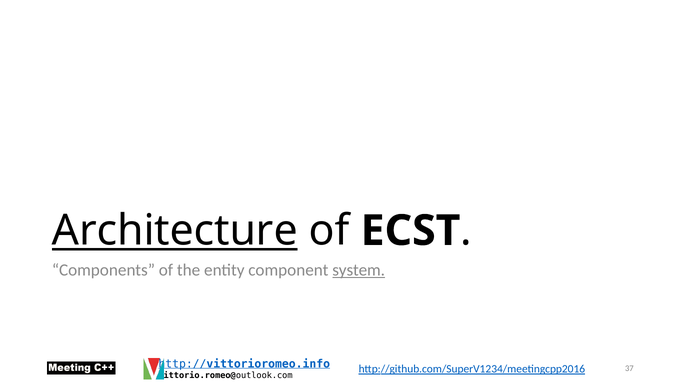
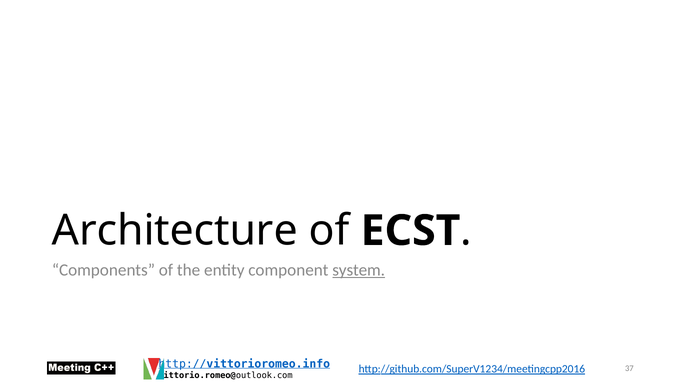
Architecture underline: present -> none
